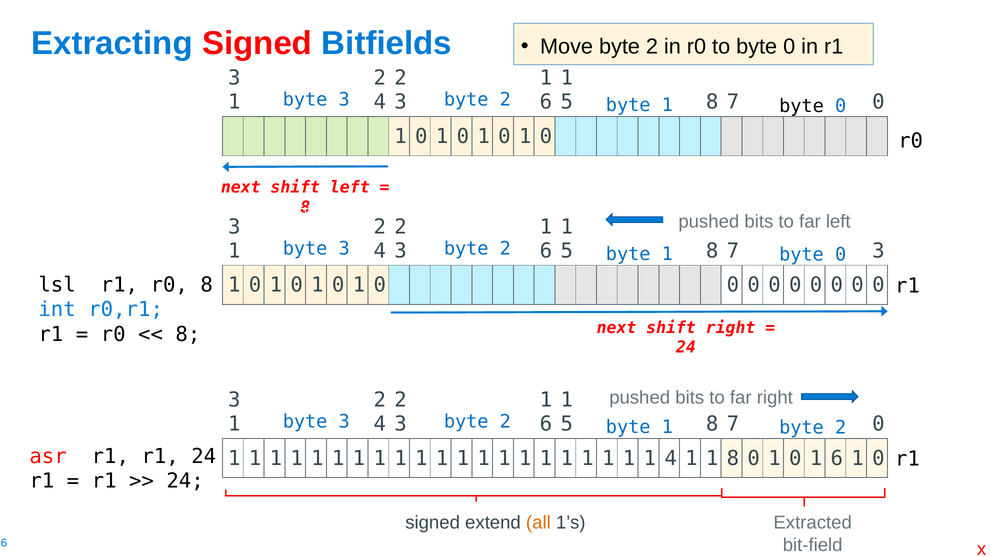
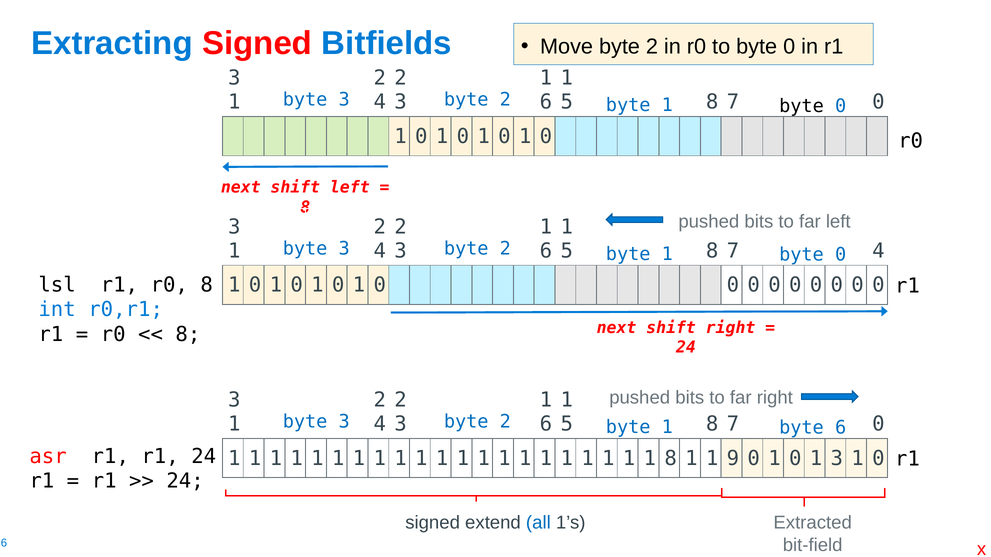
7 3: 3 -> 4
2 at (841, 428): 2 -> 6
1 4: 4 -> 8
1 8: 8 -> 9
0 1 6: 6 -> 3
all colour: orange -> blue
